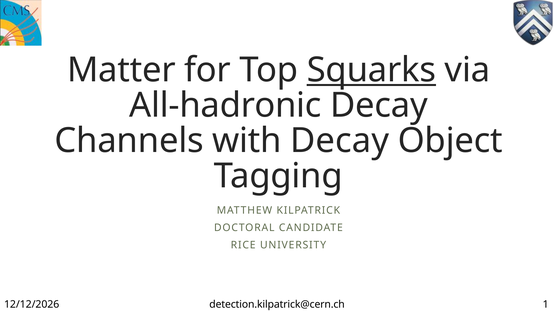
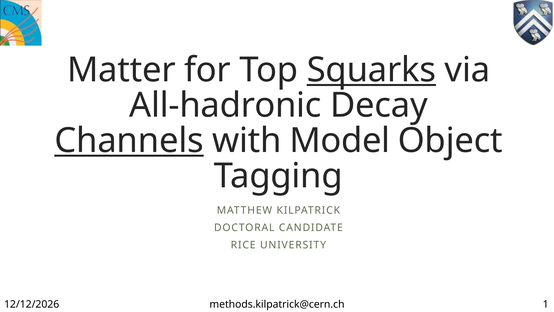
Channels underline: none -> present
with Decay: Decay -> Model
detection.kilpatrick@cern.ch: detection.kilpatrick@cern.ch -> methods.kilpatrick@cern.ch
